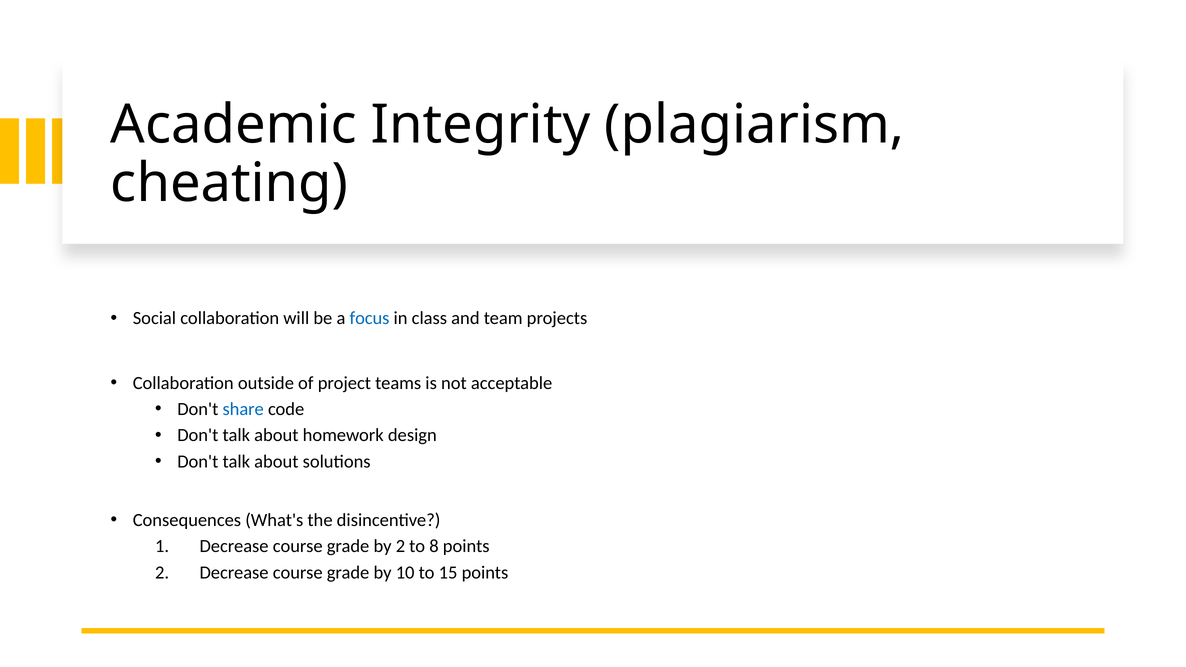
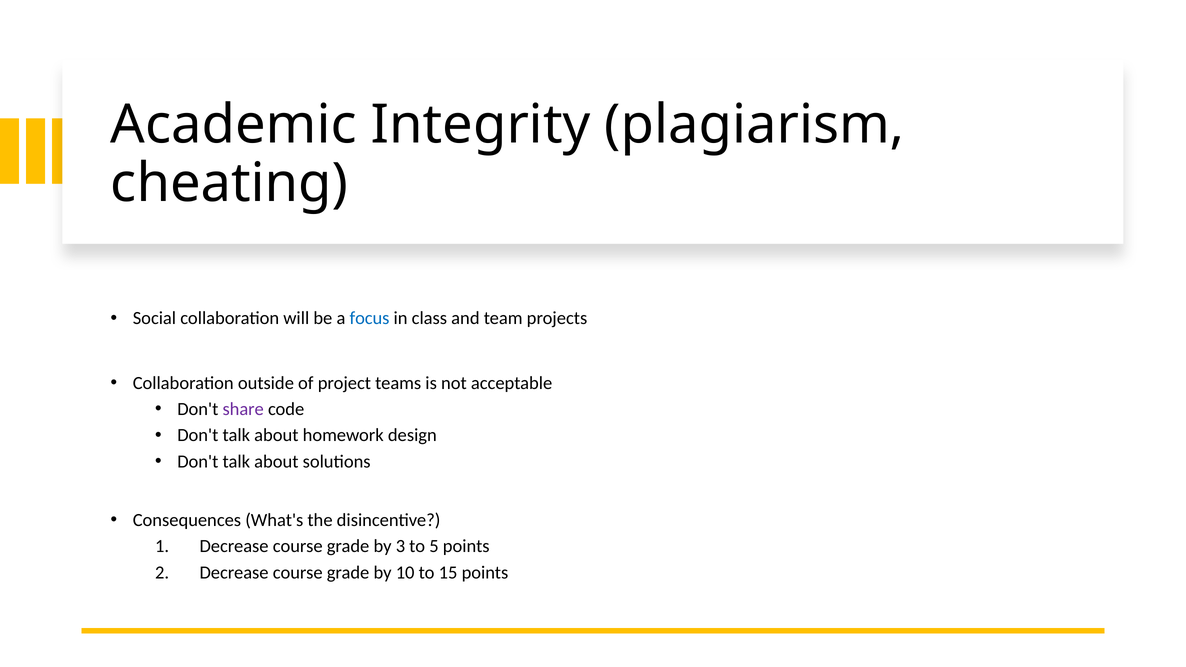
share colour: blue -> purple
by 2: 2 -> 3
8: 8 -> 5
